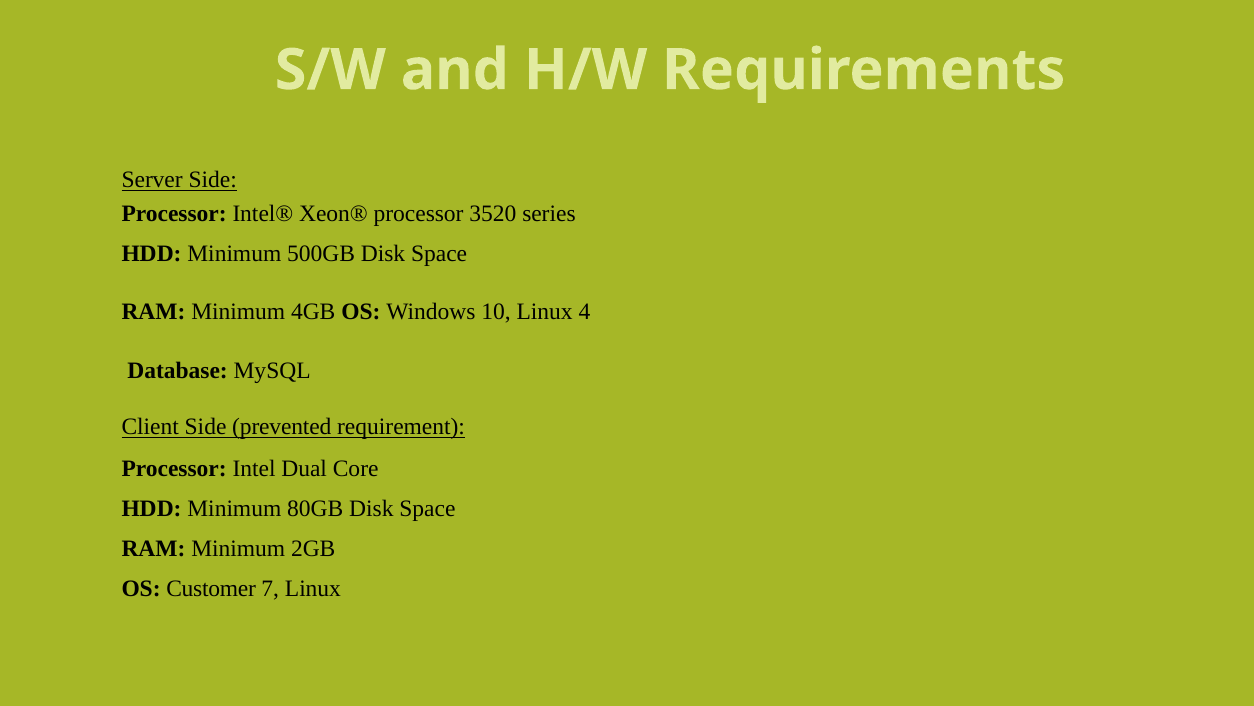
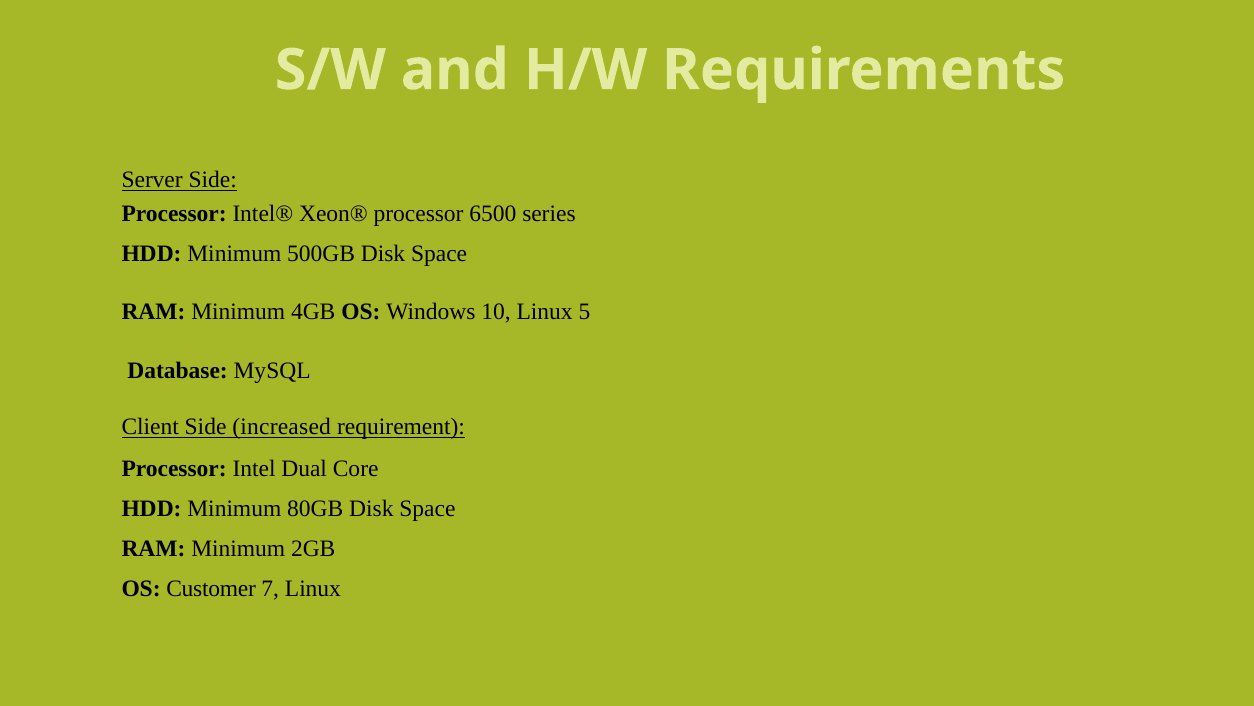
3520: 3520 -> 6500
4: 4 -> 5
prevented: prevented -> increased
